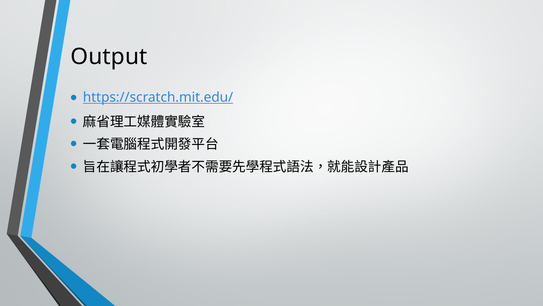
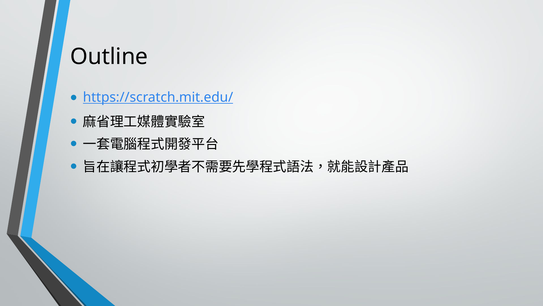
Output: Output -> Outline
